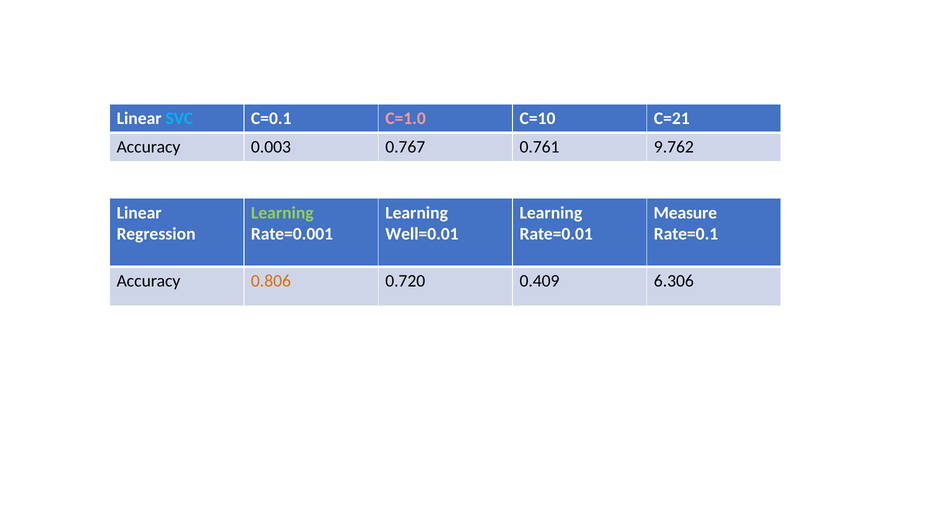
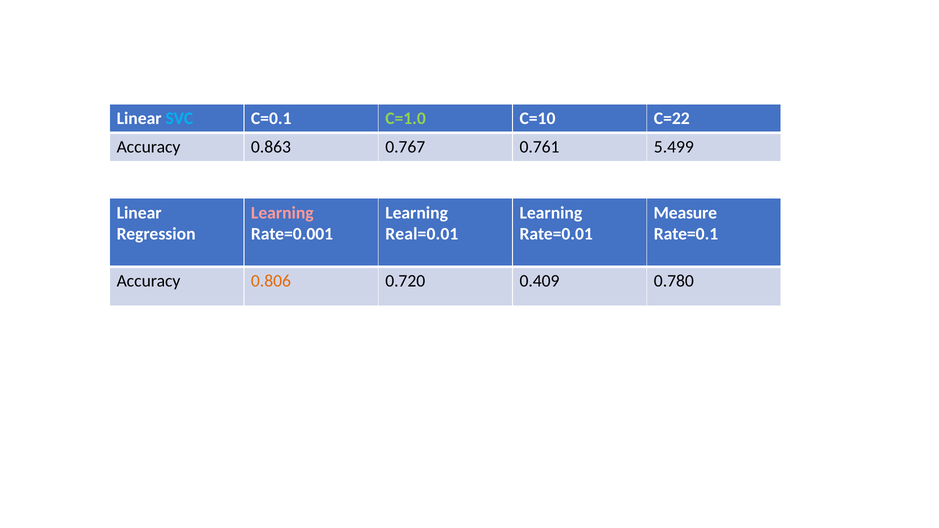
C=1.0 colour: pink -> light green
C=21: C=21 -> C=22
0.003: 0.003 -> 0.863
9.762: 9.762 -> 5.499
Learning at (282, 213) colour: light green -> pink
Well=0.01: Well=0.01 -> Real=0.01
6.306: 6.306 -> 0.780
